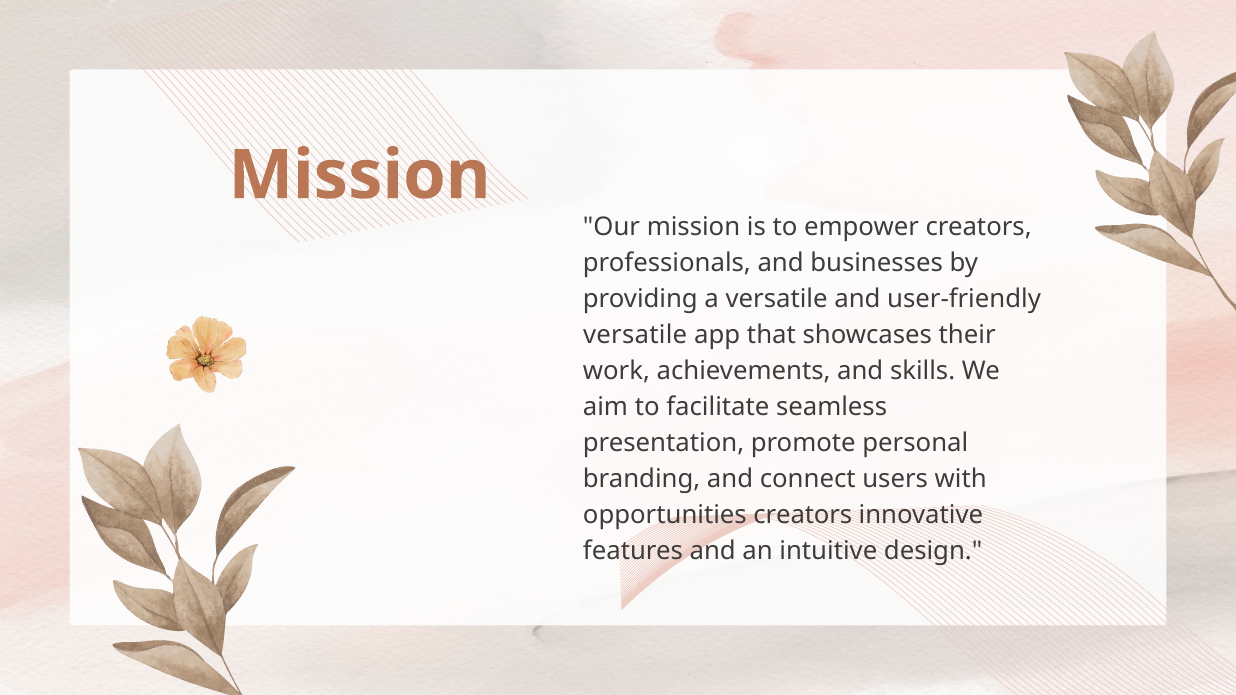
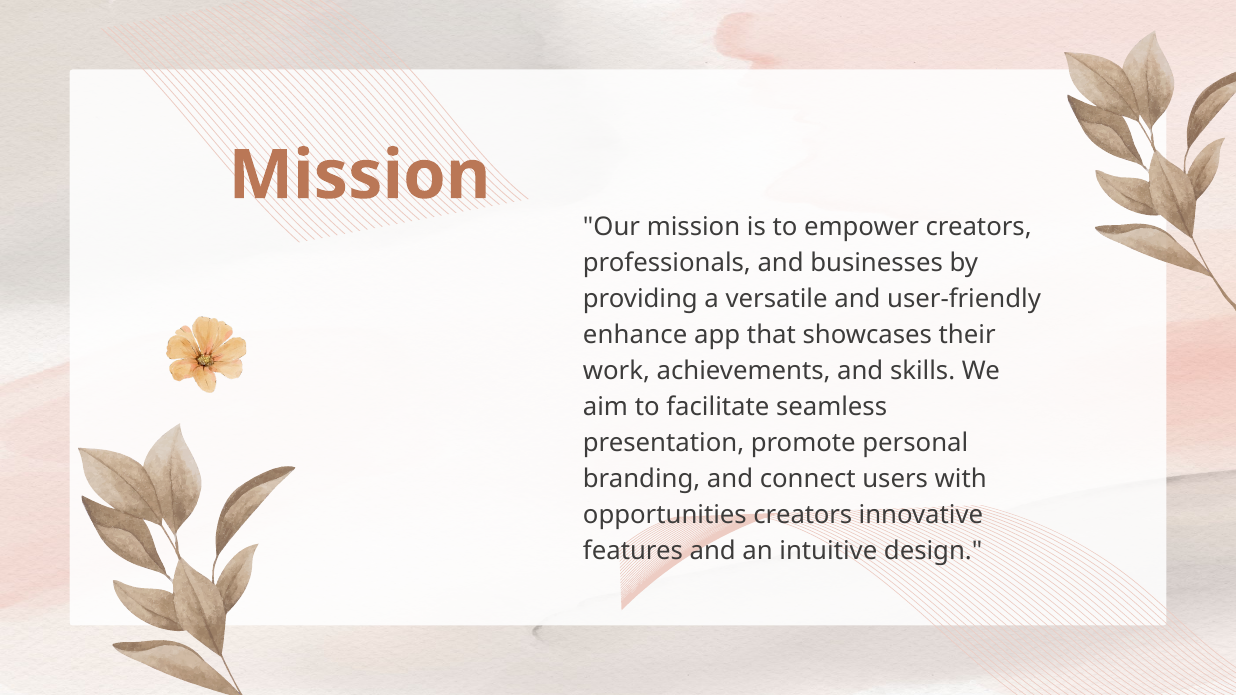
versatile at (635, 335): versatile -> enhance
